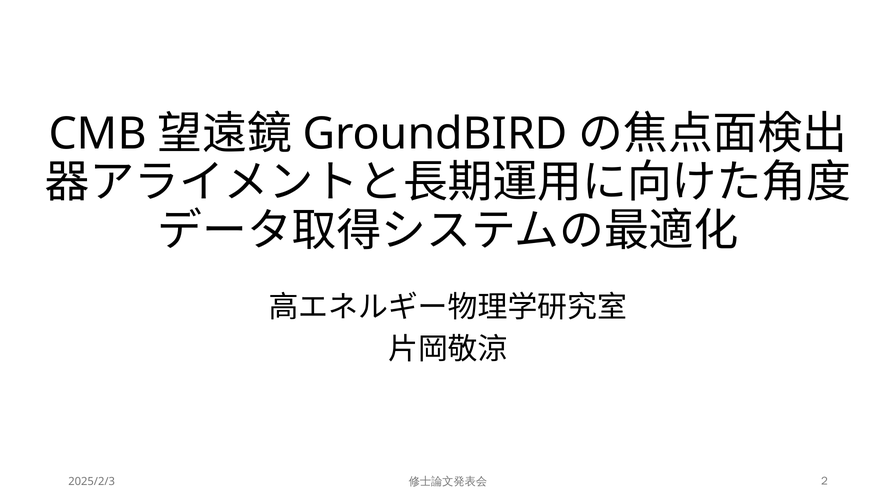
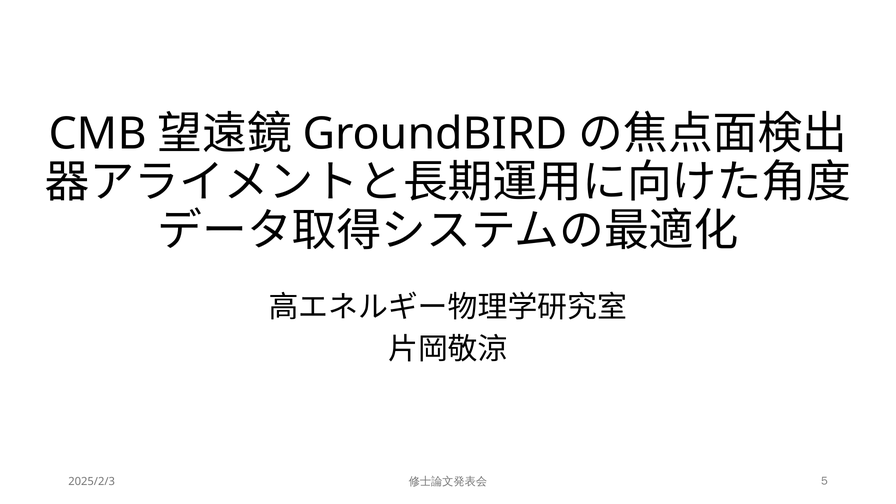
2: 2 -> 5
